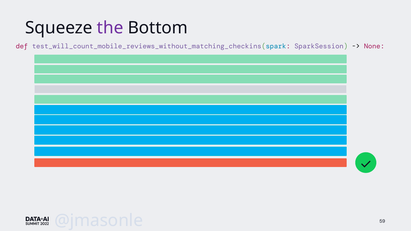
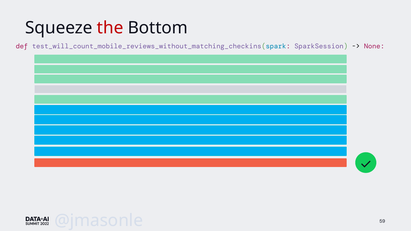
the colour: purple -> red
